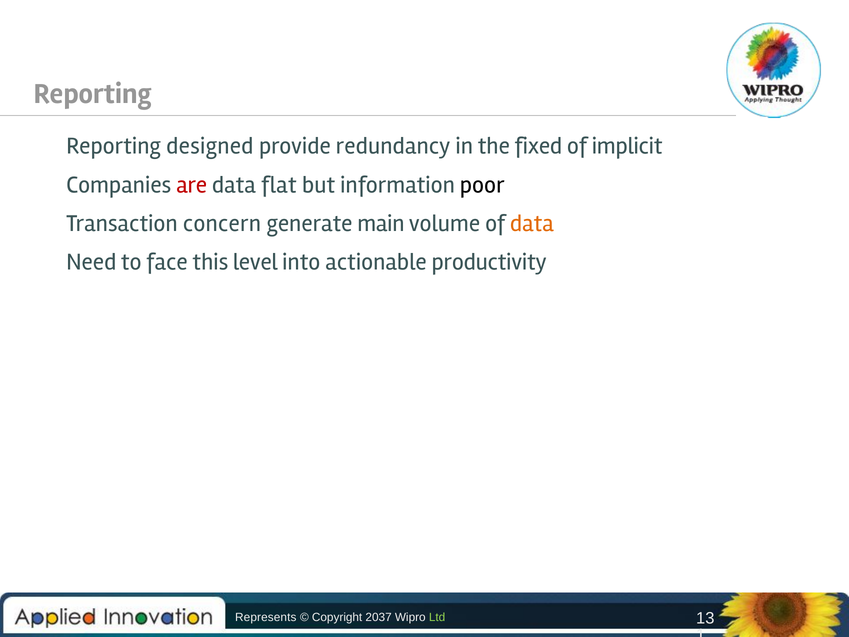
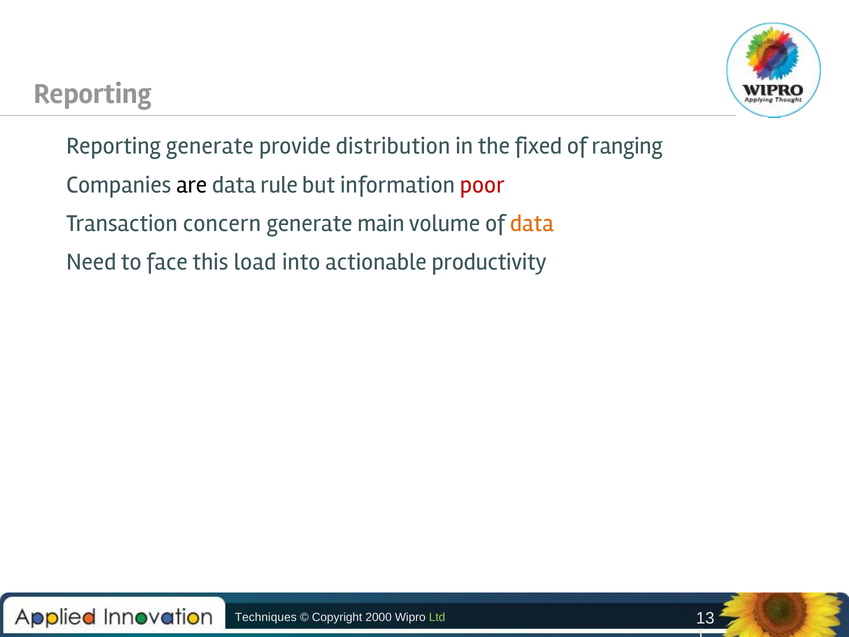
designed at (210, 146): designed -> generate
redundancy: redundancy -> distribution
implicit: implicit -> ranging
are colour: red -> black
flat: flat -> rule
poor colour: black -> red
level: level -> load
Represents: Represents -> Techniques
2037: 2037 -> 2000
